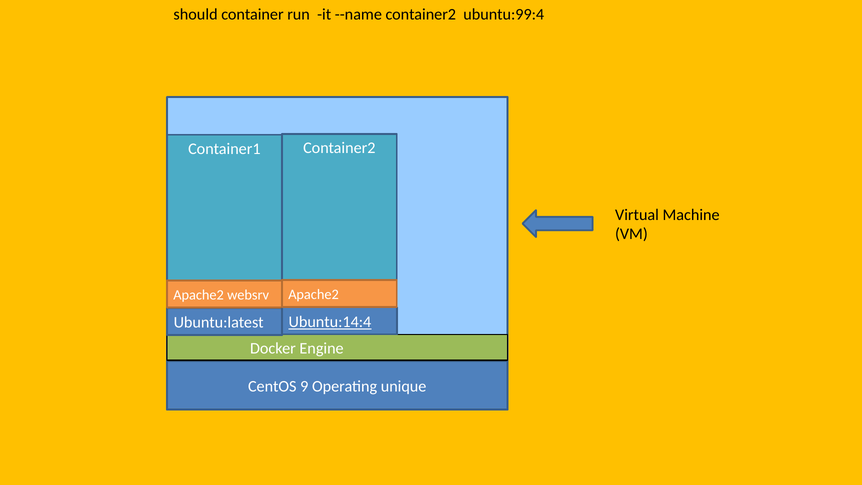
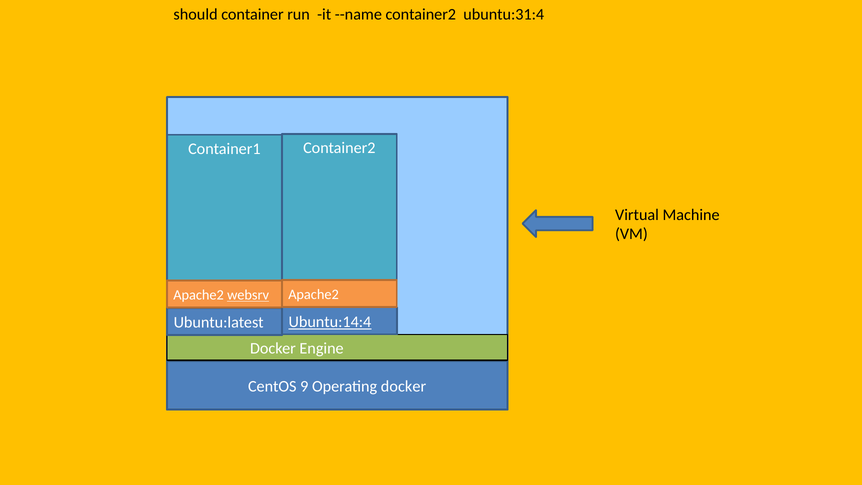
ubuntu:99:4: ubuntu:99:4 -> ubuntu:31:4
websrv underline: none -> present
Operating unique: unique -> docker
